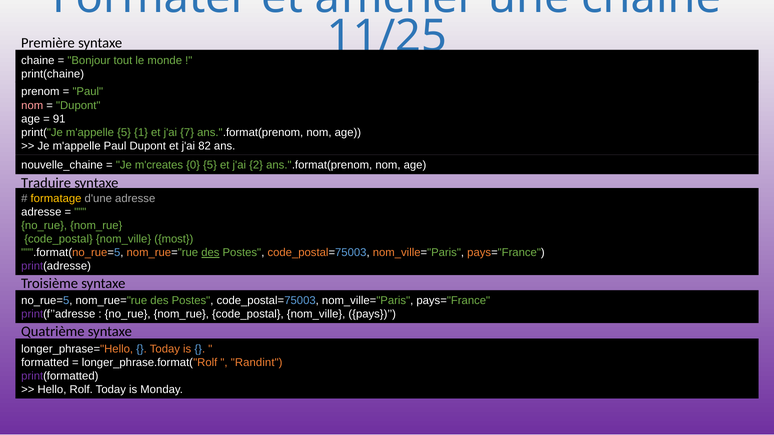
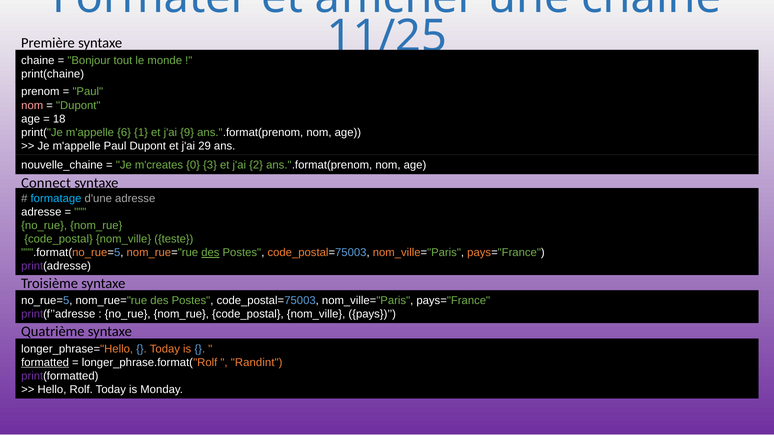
91: 91 -> 18
m'appelle 5: 5 -> 6
7: 7 -> 9
82: 82 -> 29
0 5: 5 -> 3
Traduire: Traduire -> Connect
formatage colour: yellow -> light blue
most: most -> teste
formatted underline: none -> present
